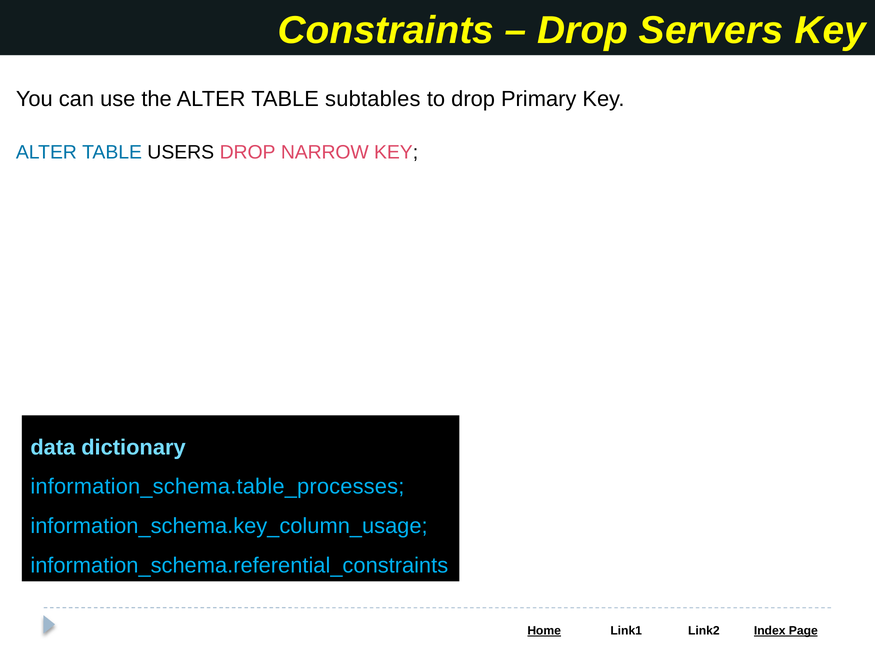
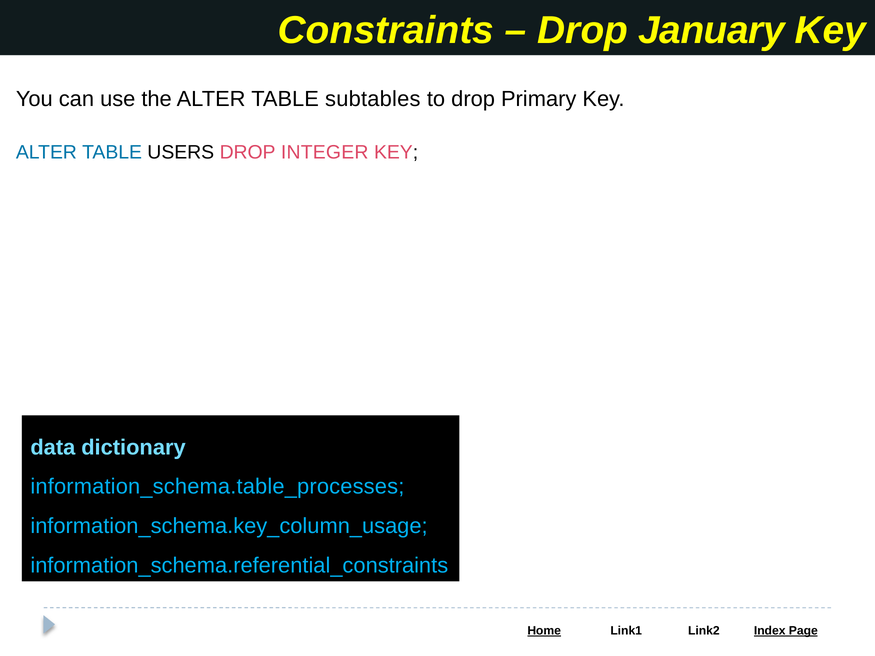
Servers: Servers -> January
NARROW: NARROW -> INTEGER
